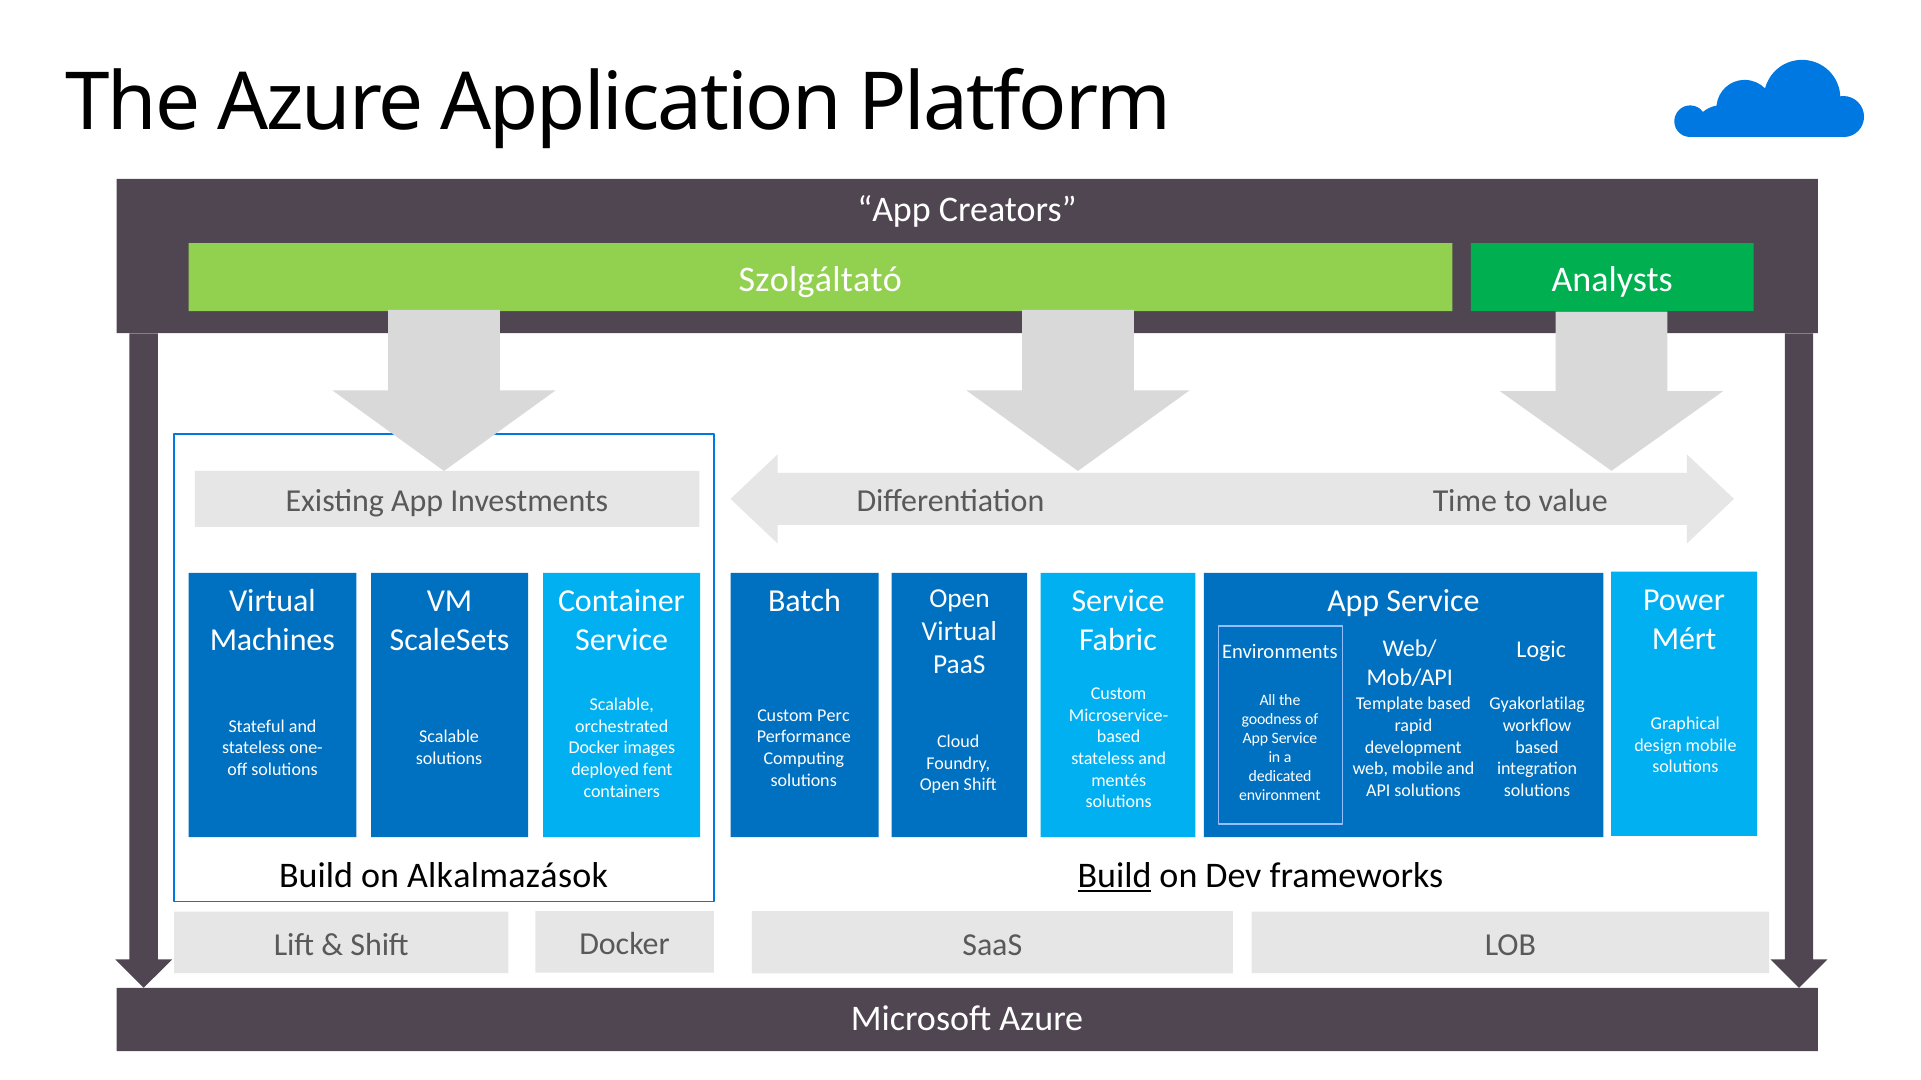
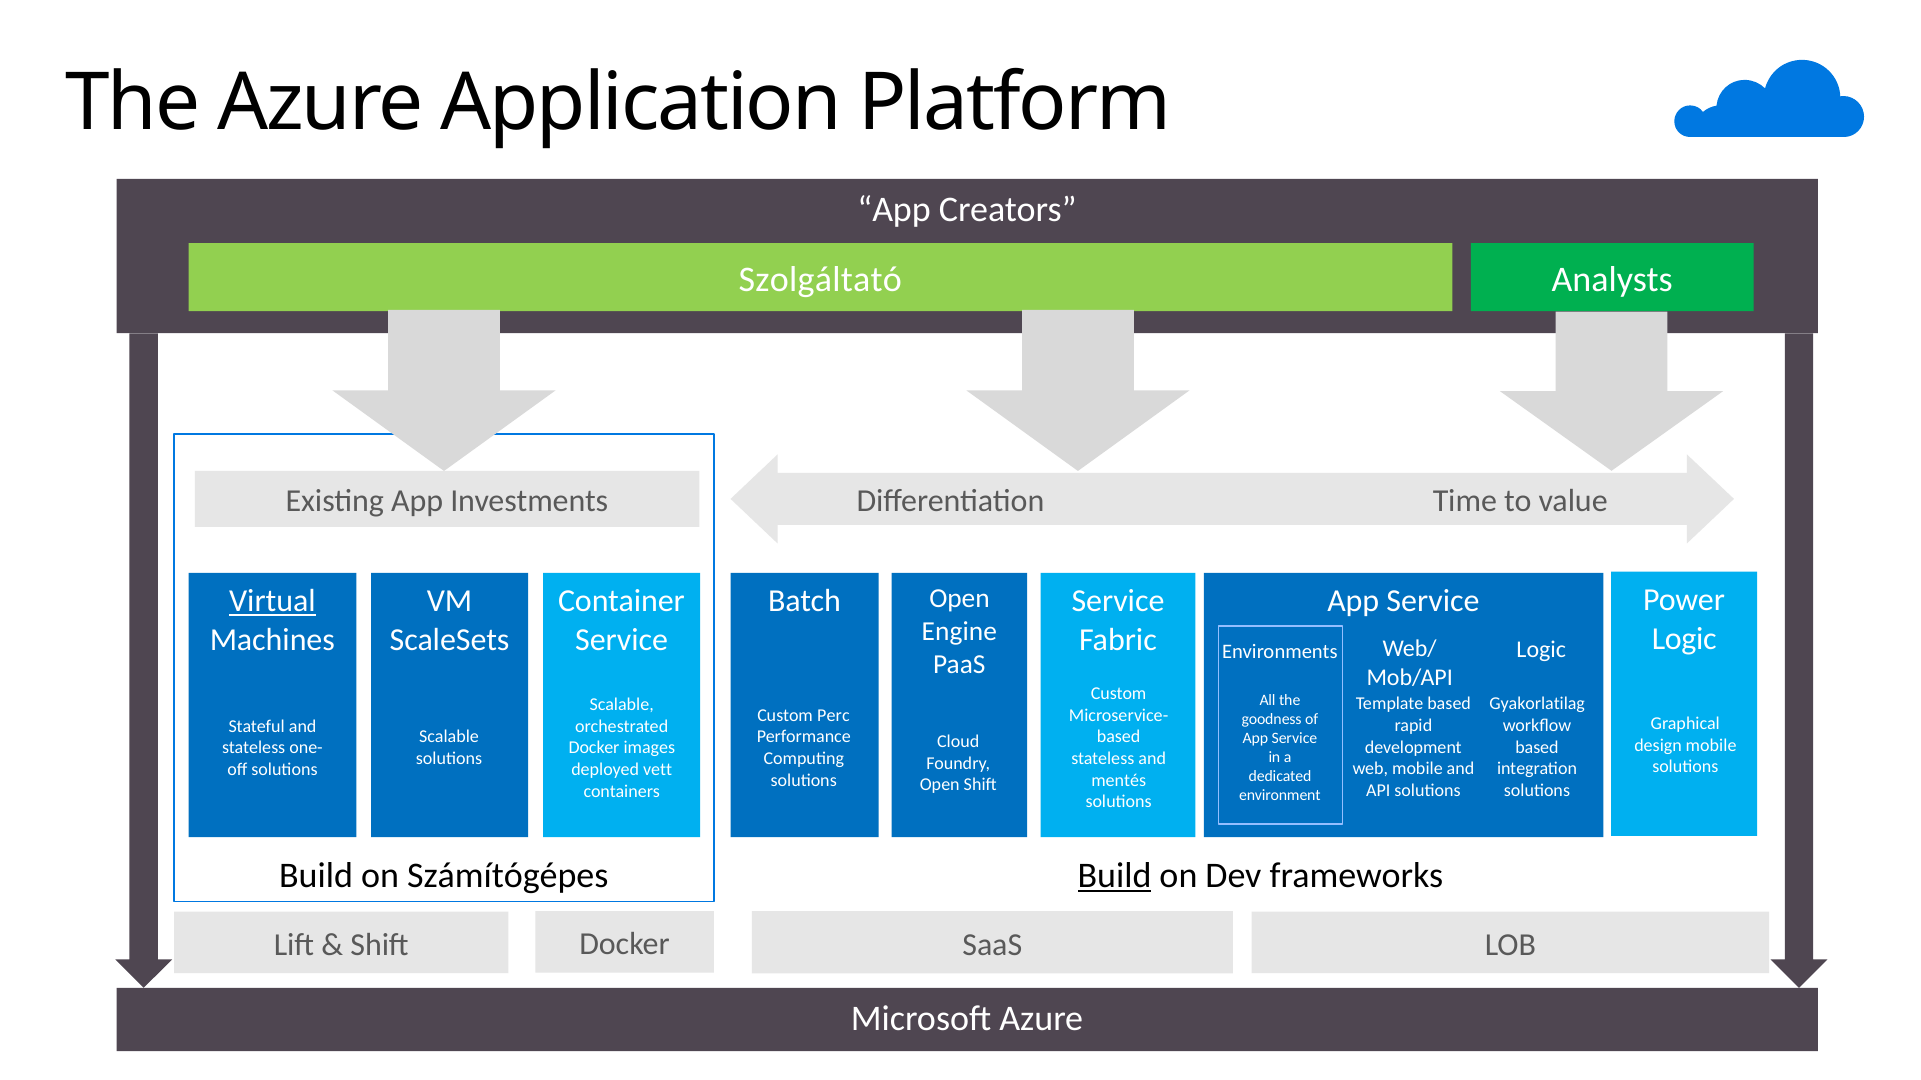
Virtual at (272, 602) underline: none -> present
Virtual at (959, 632): Virtual -> Engine
Mért at (1684, 639): Mért -> Logic
fent: fent -> vett
Alkalmazások: Alkalmazások -> Számítógépes
